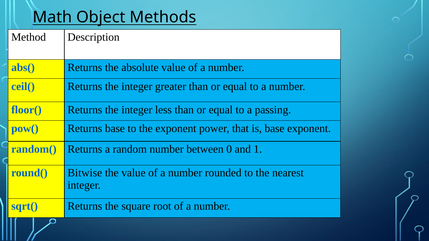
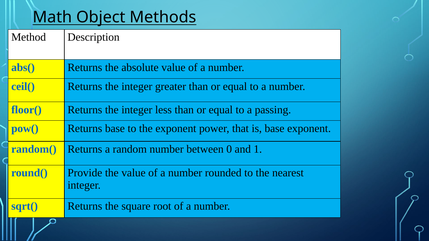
Bitwise: Bitwise -> Provide
